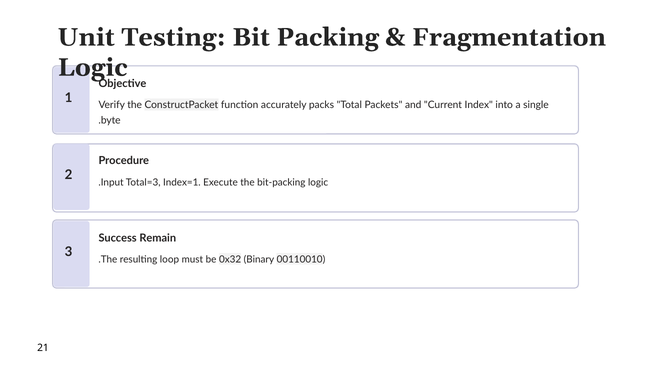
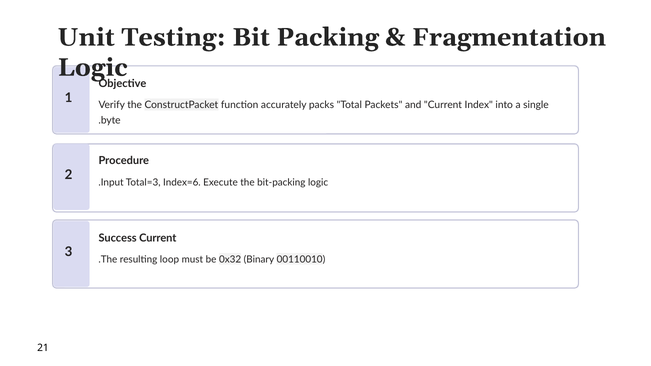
Index=1: Index=1 -> Index=6
Success Remain: Remain -> Current
